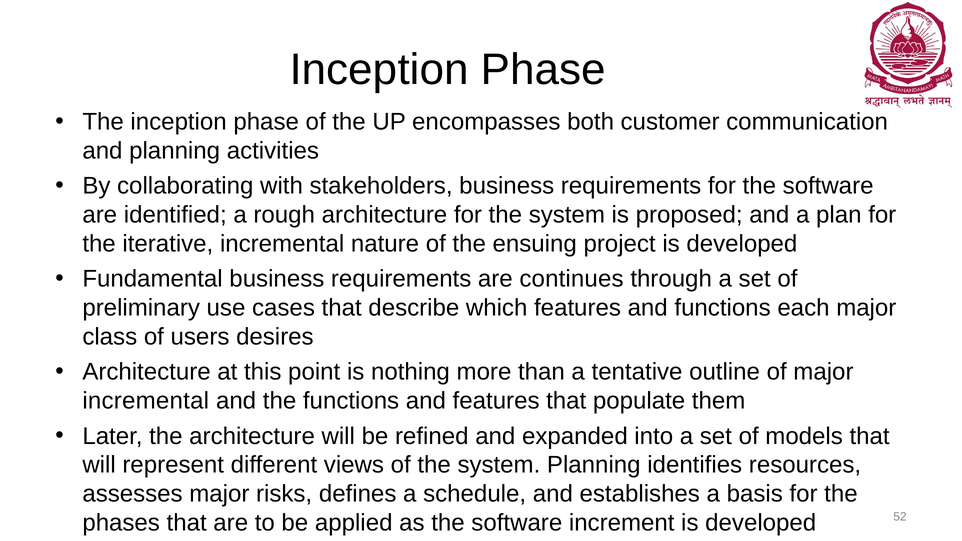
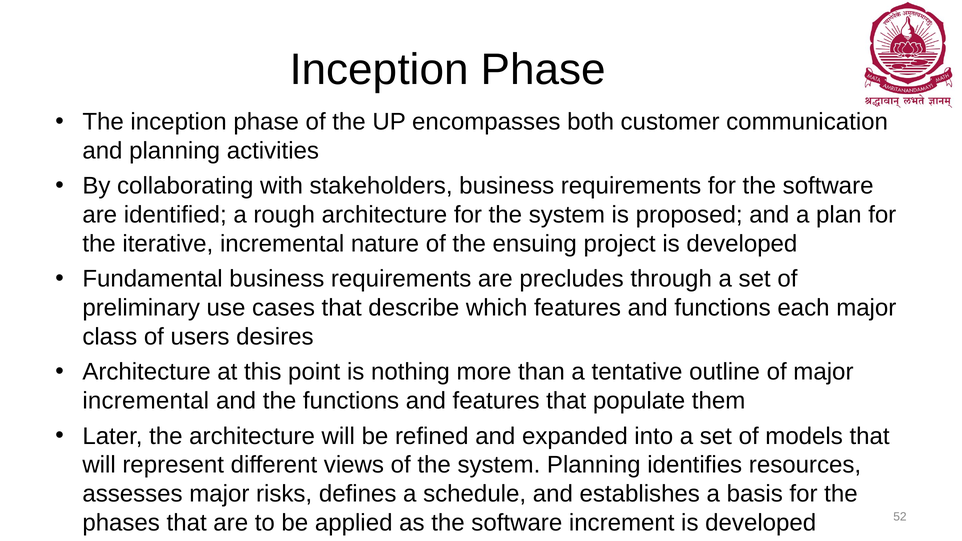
continues: continues -> precludes
